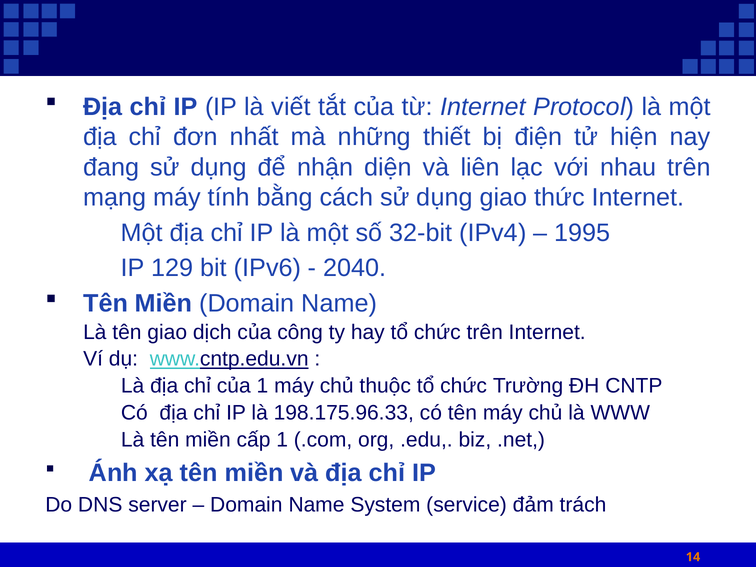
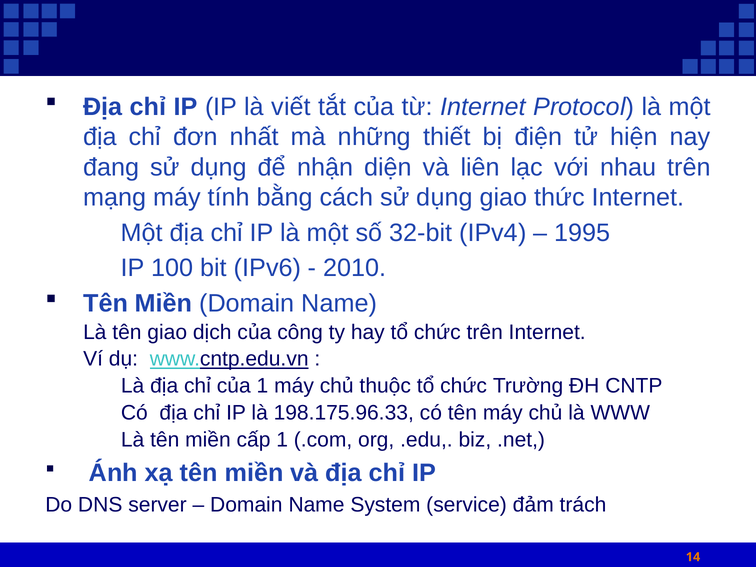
129: 129 -> 100
2040: 2040 -> 2010
